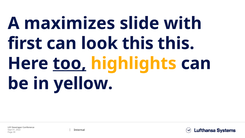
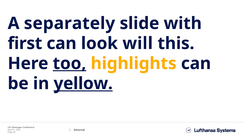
maximizes: maximizes -> separately
look this: this -> will
yellow underline: none -> present
